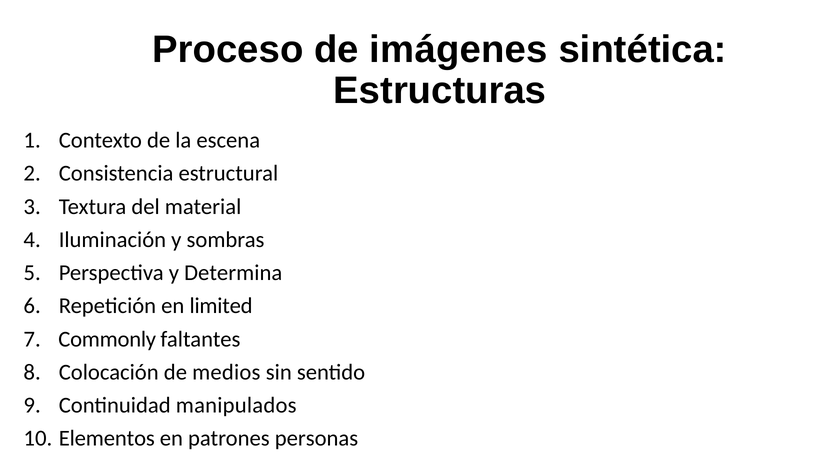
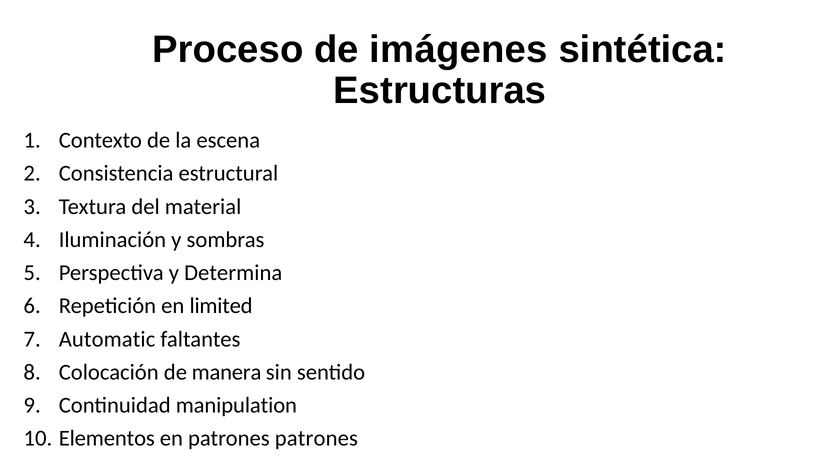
Commonly: Commonly -> Automatic
medios: medios -> manera
manipulados: manipulados -> manipulation
patrones personas: personas -> patrones
